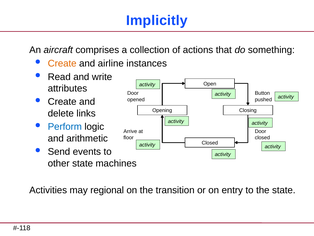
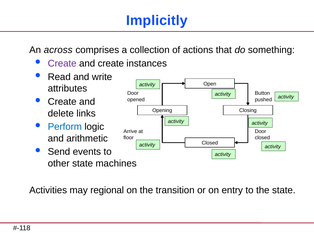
aircraft: aircraft -> across
Create at (62, 63) colour: orange -> purple
and airline: airline -> create
